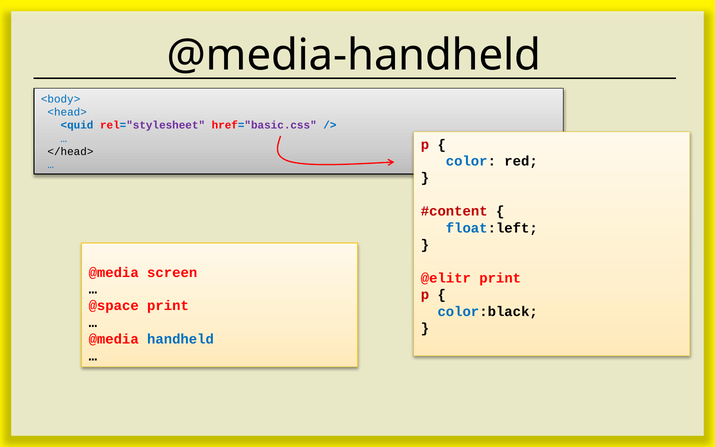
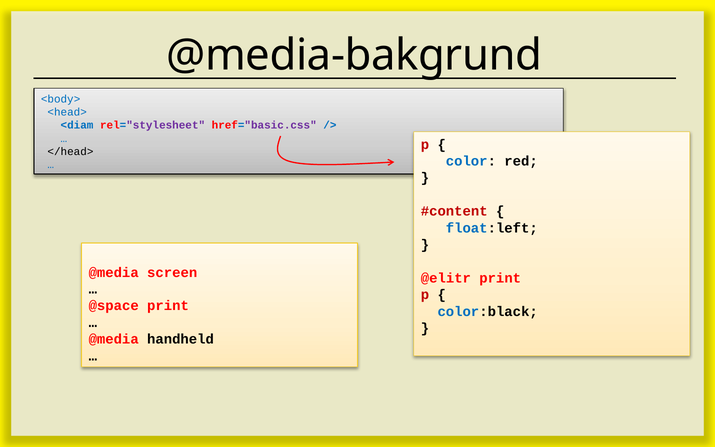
@media-handheld: @media-handheld -> @media-bakgrund
<quid: <quid -> <diam
handheld colour: blue -> black
